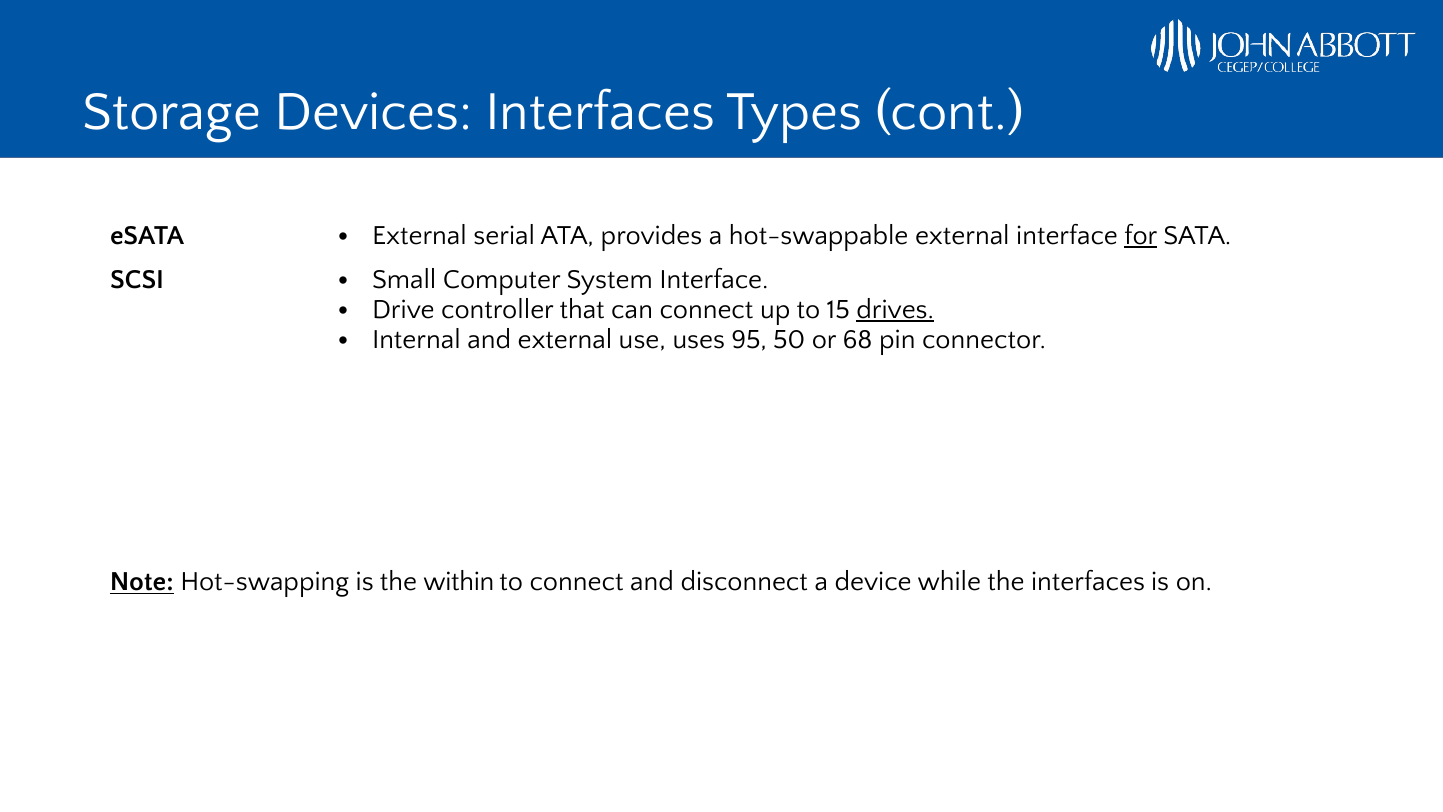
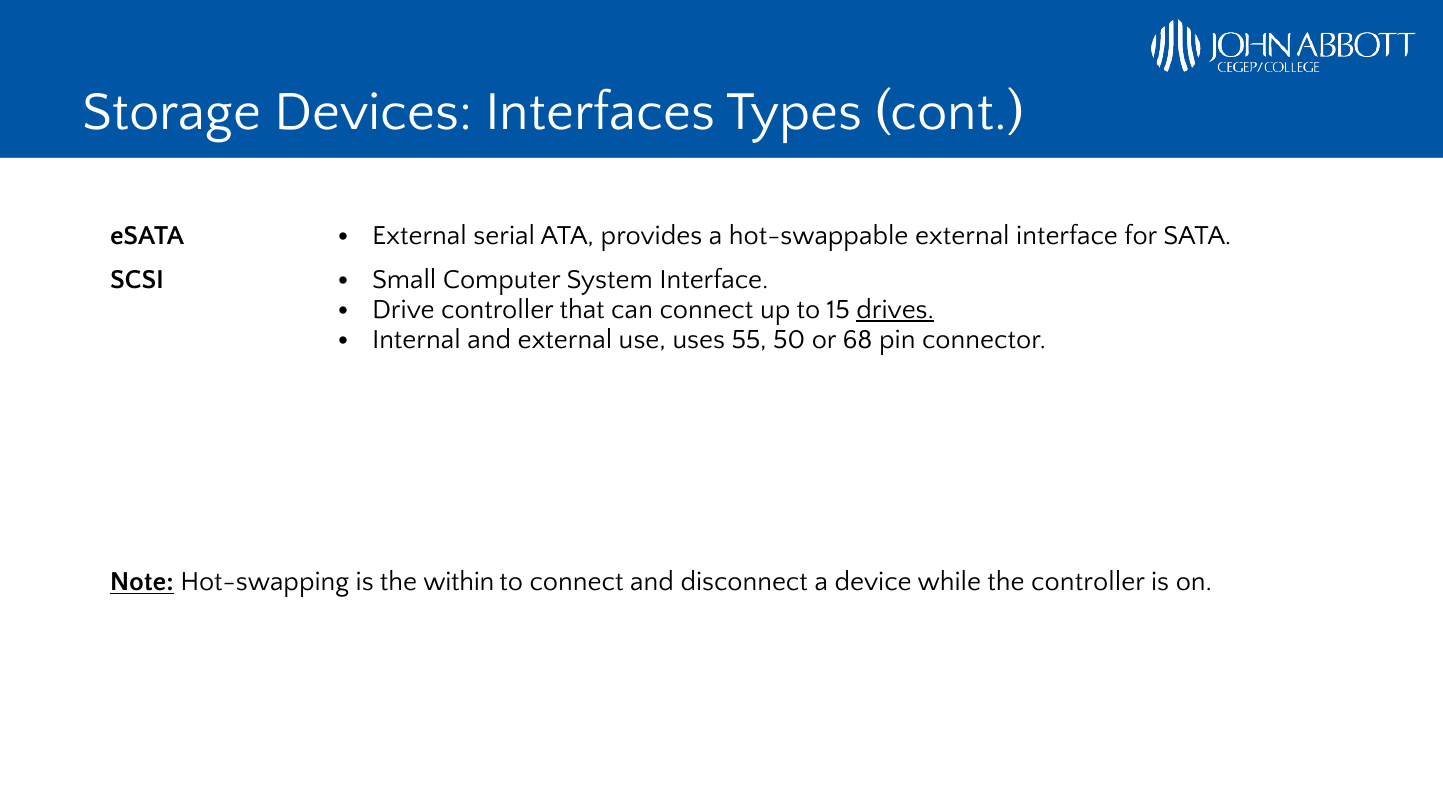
for underline: present -> none
95: 95 -> 55
the interfaces: interfaces -> controller
